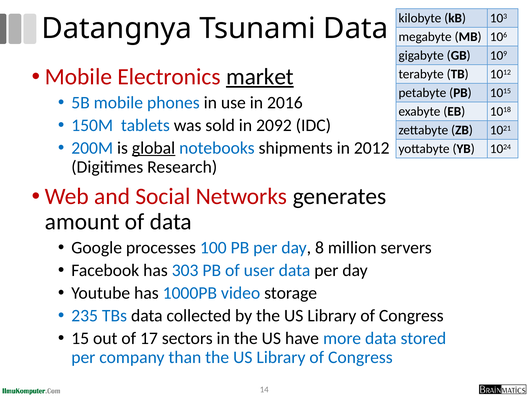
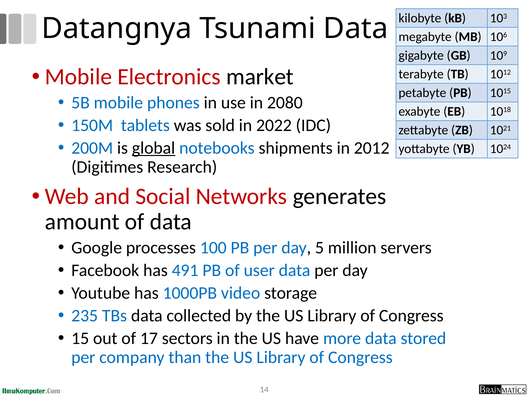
market underline: present -> none
2016: 2016 -> 2080
2092: 2092 -> 2022
8: 8 -> 5
303: 303 -> 491
